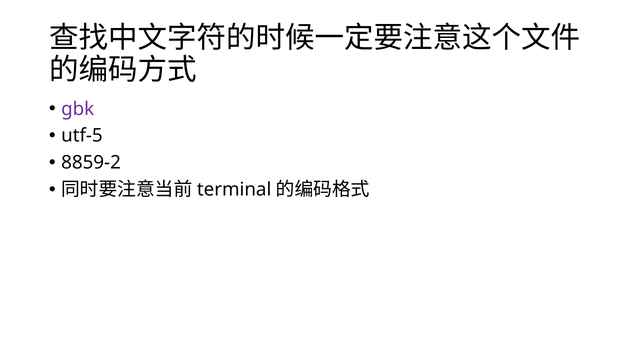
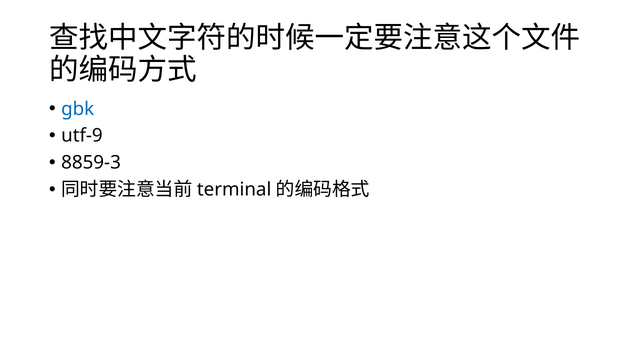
gbk colour: purple -> blue
utf-5: utf-5 -> utf-9
8859-2: 8859-2 -> 8859-3
